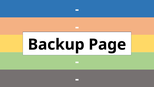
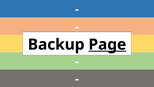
Page underline: none -> present
